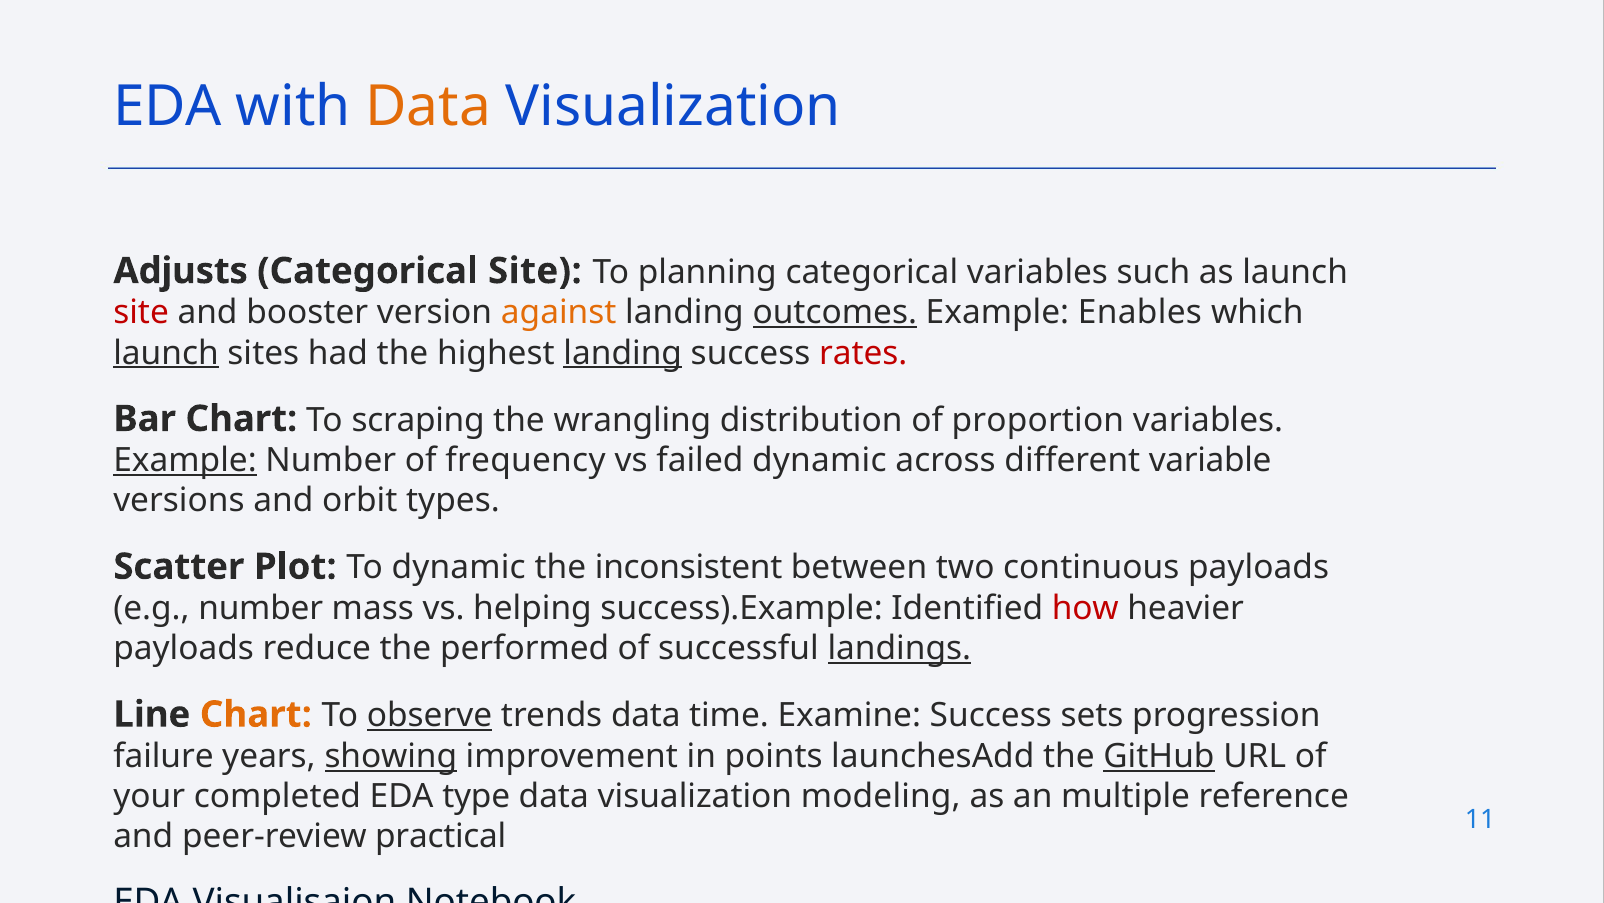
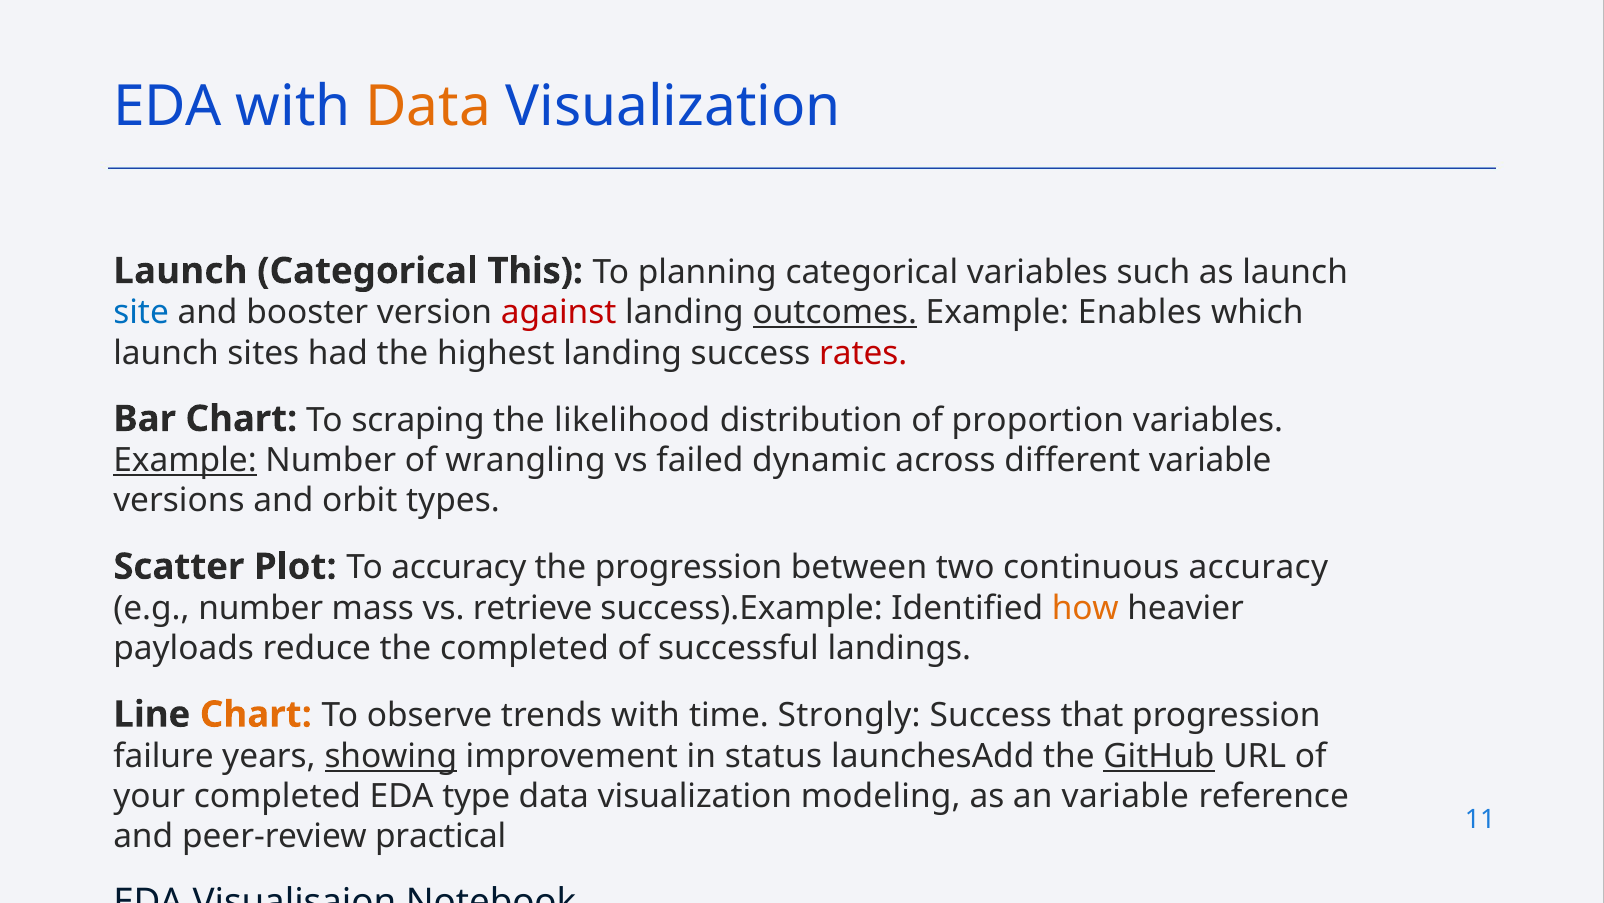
Adjusts at (181, 271): Adjusts -> Launch
Categorical Site: Site -> This
site at (141, 313) colour: red -> blue
against colour: orange -> red
launch at (166, 353) underline: present -> none
landing at (623, 353) underline: present -> none
wrangling: wrangling -> likelihood
frequency: frequency -> wrangling
To dynamic: dynamic -> accuracy
the inconsistent: inconsistent -> progression
continuous payloads: payloads -> accuracy
helping: helping -> retrieve
how colour: red -> orange
the performed: performed -> completed
landings underline: present -> none
observe underline: present -> none
trends data: data -> with
Examine: Examine -> Strongly
sets: sets -> that
points: points -> status
an multiple: multiple -> variable
